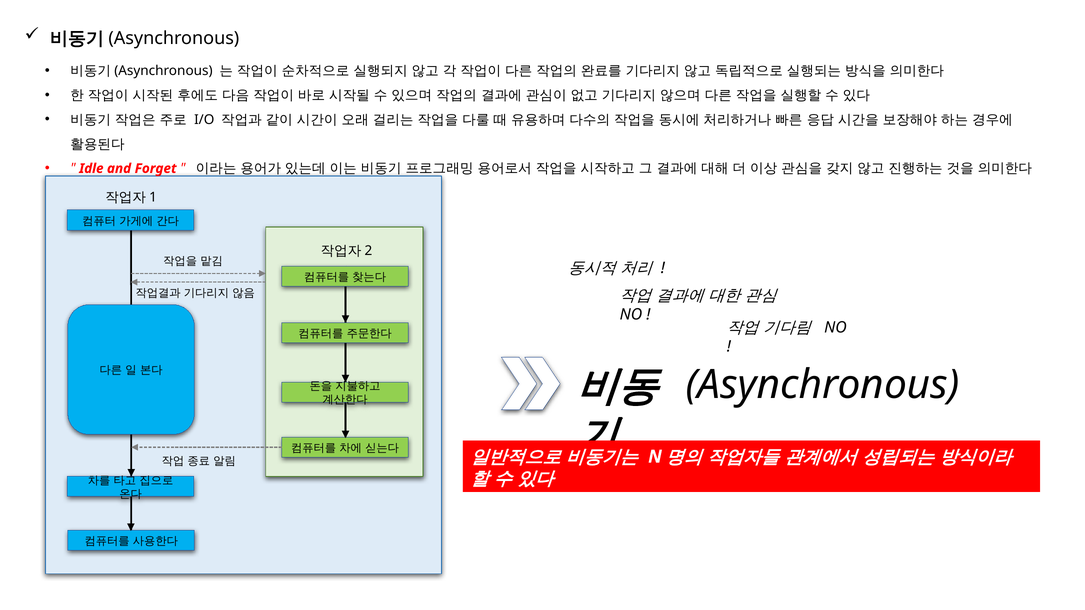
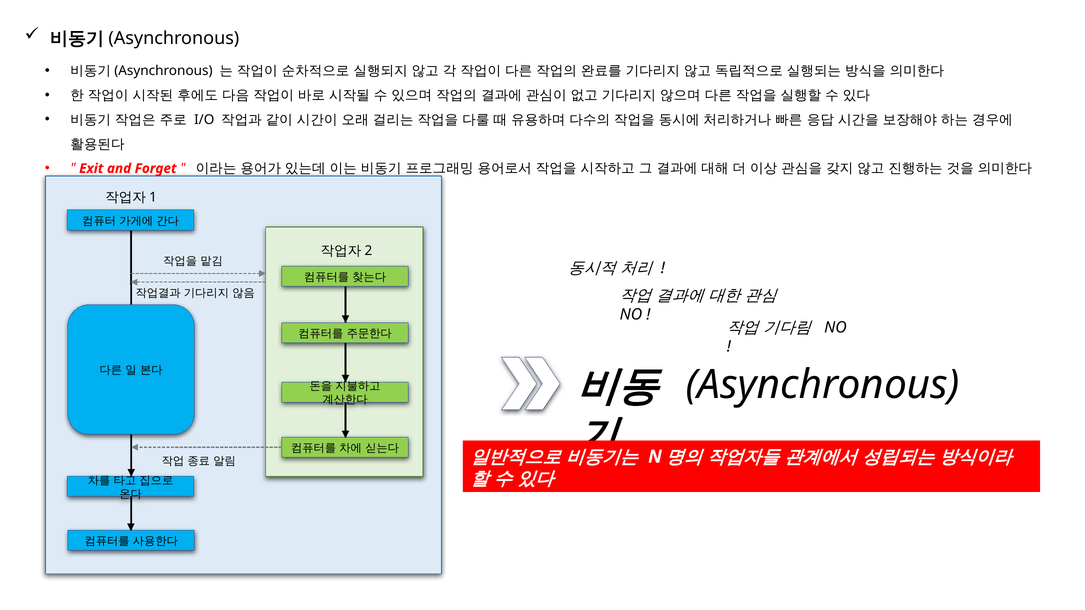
Idle: Idle -> Exit
